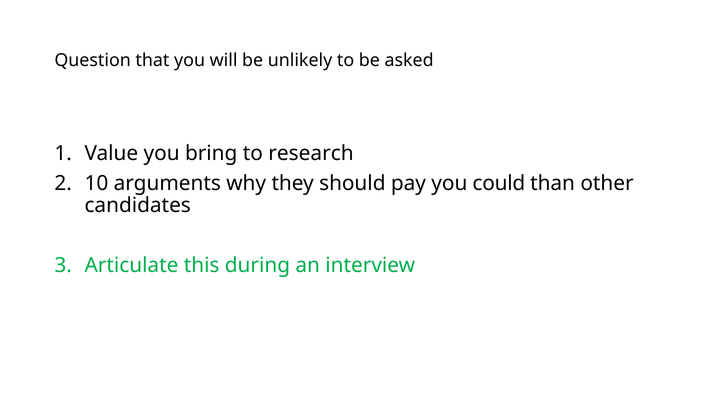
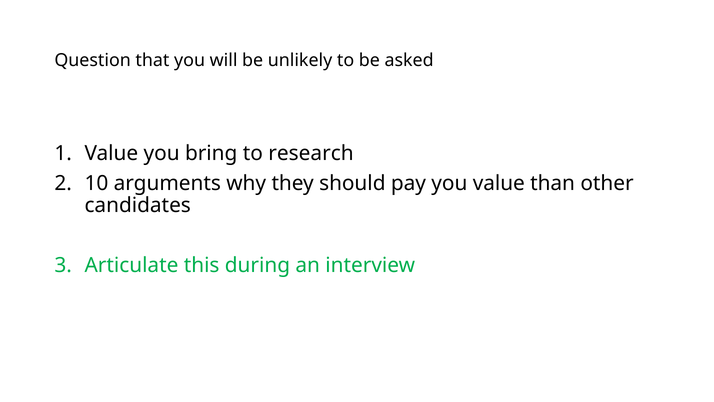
you could: could -> value
